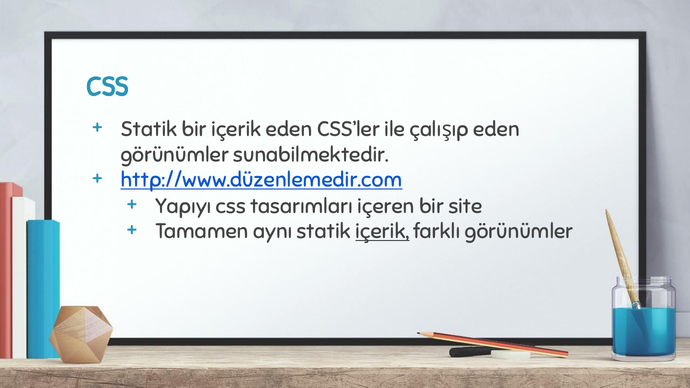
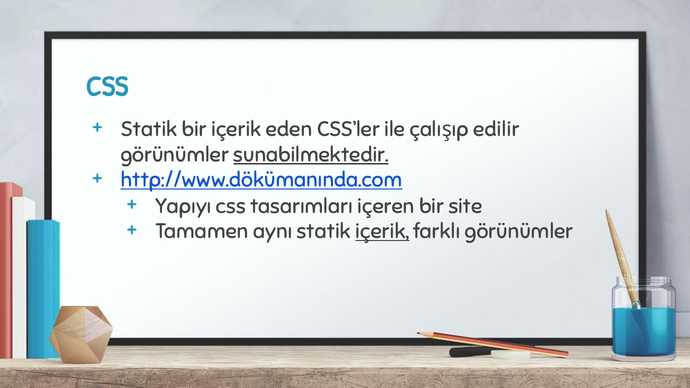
eden at (496, 129): eden -> edilir
sunabilmektedir underline: none -> present
http://www.düzenlemedir.com: http://www.düzenlemedir.com -> http://www.dökümanında.com
